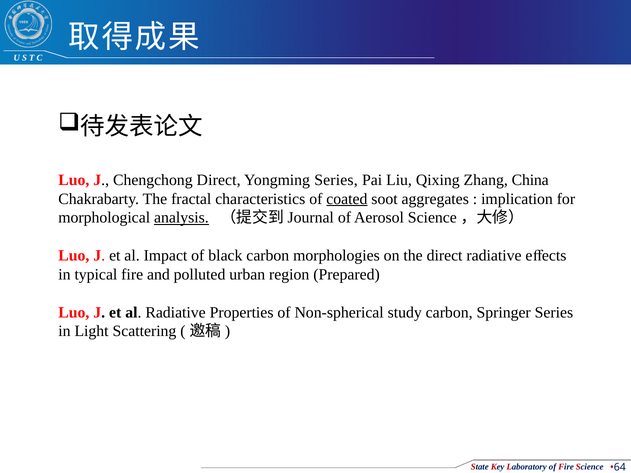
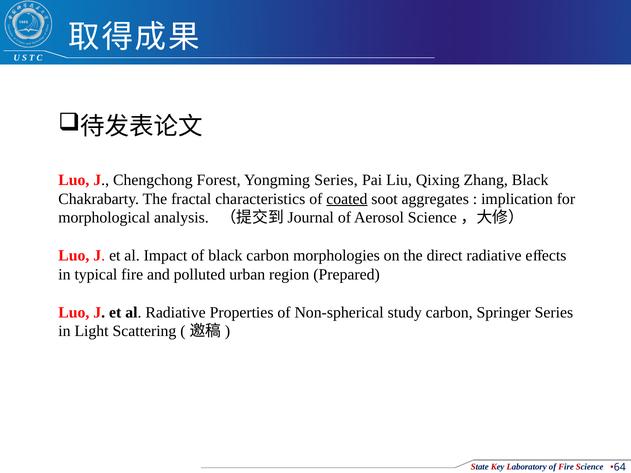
Chengchong Direct: Direct -> Forest
Zhang China: China -> Black
analysis underline: present -> none
